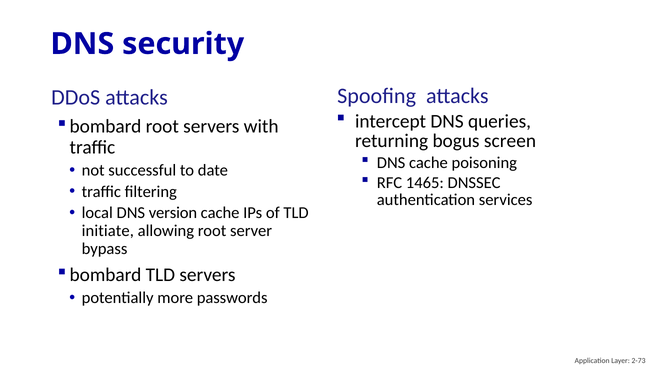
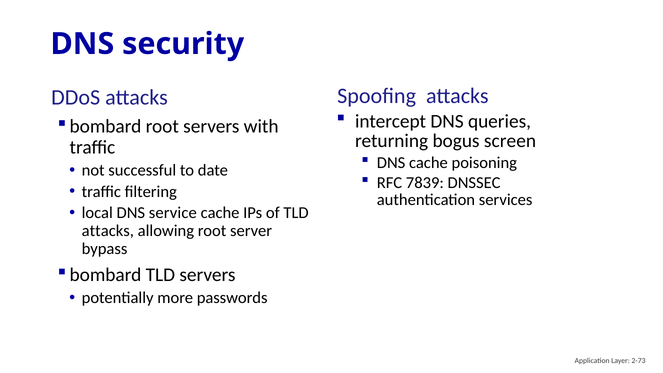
1465: 1465 -> 7839
version: version -> service
initiate at (108, 231): initiate -> attacks
